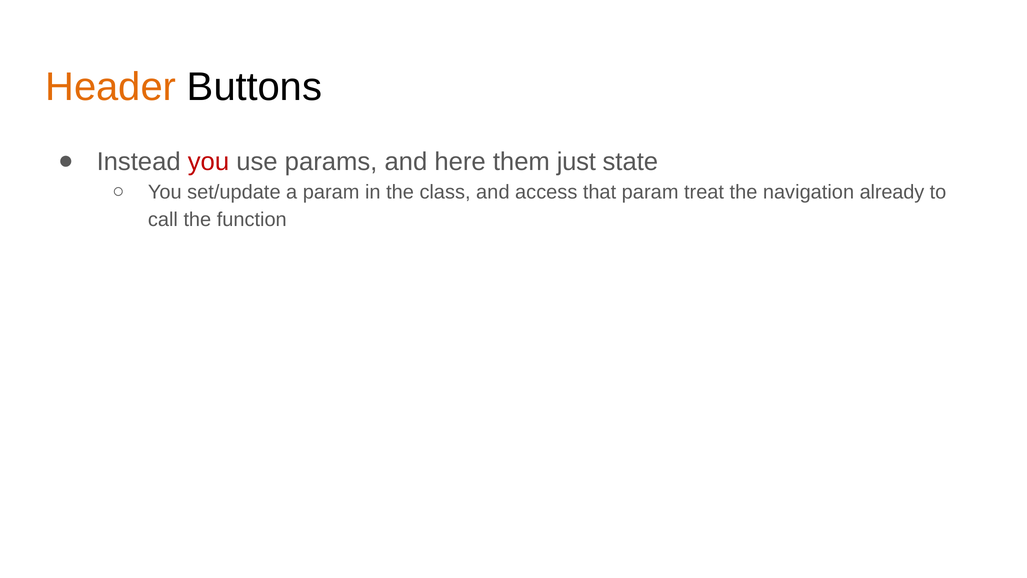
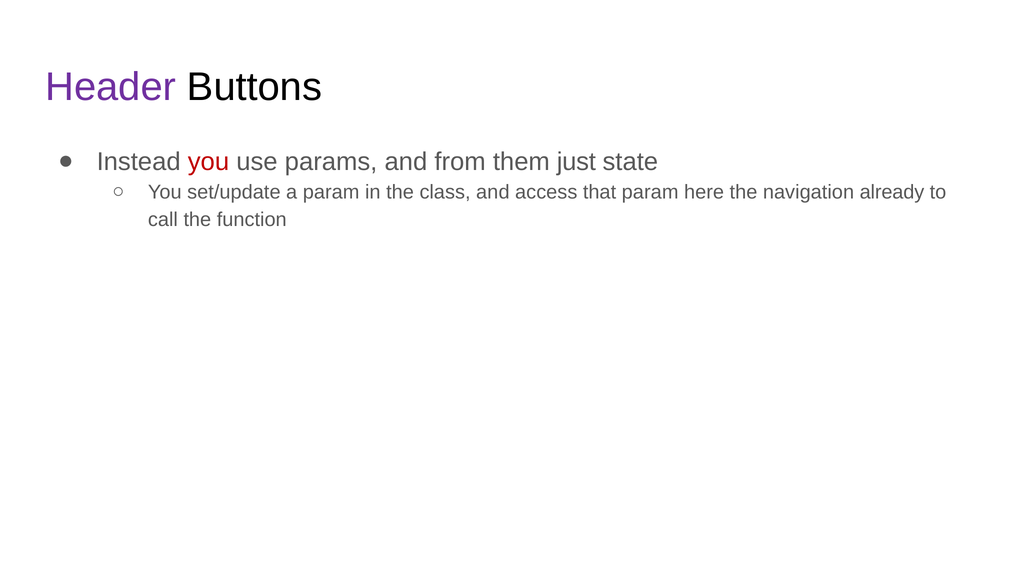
Header colour: orange -> purple
here: here -> from
treat: treat -> here
